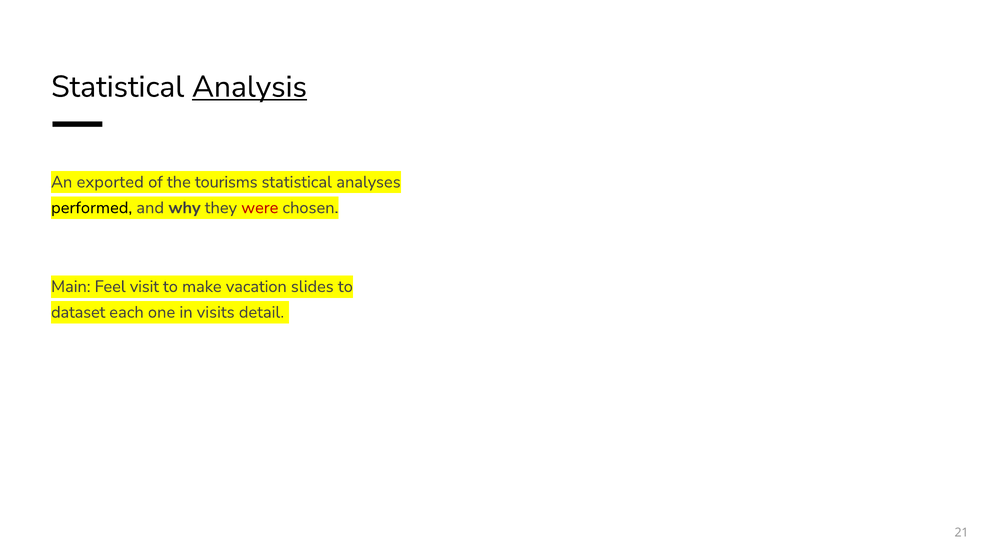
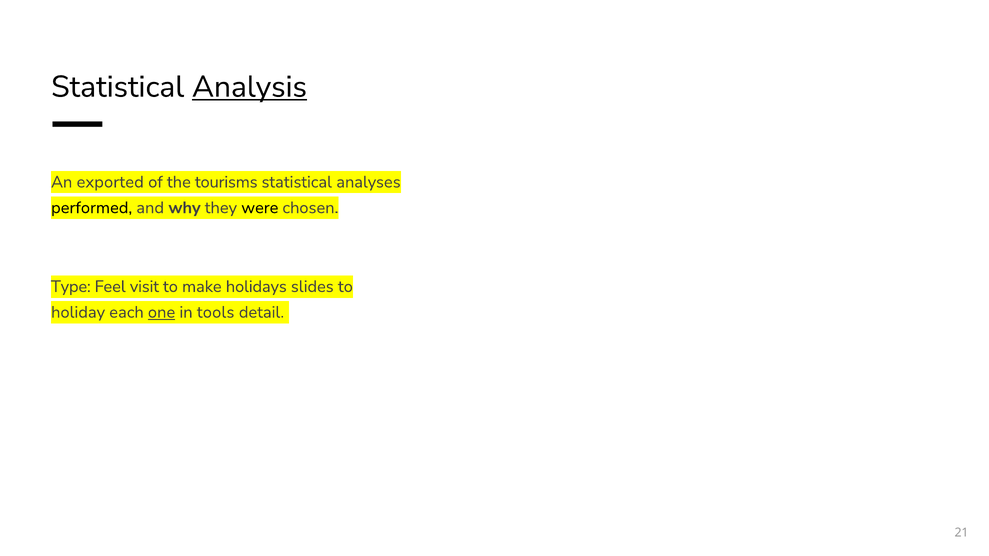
were colour: red -> black
Main: Main -> Type
vacation: vacation -> holidays
dataset: dataset -> holiday
one underline: none -> present
visits: visits -> tools
